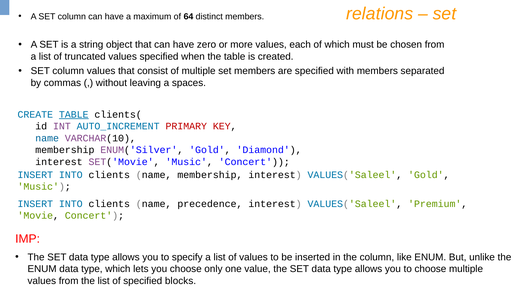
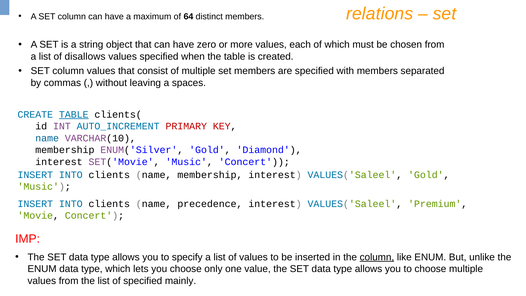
truncated: truncated -> disallows
column at (377, 257) underline: none -> present
blocks: blocks -> mainly
